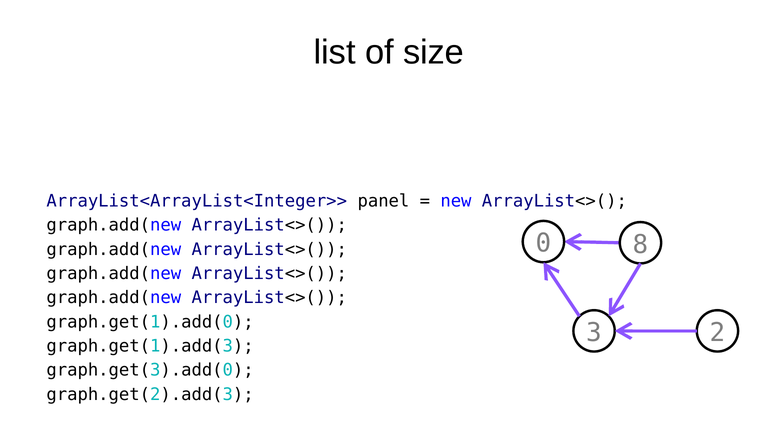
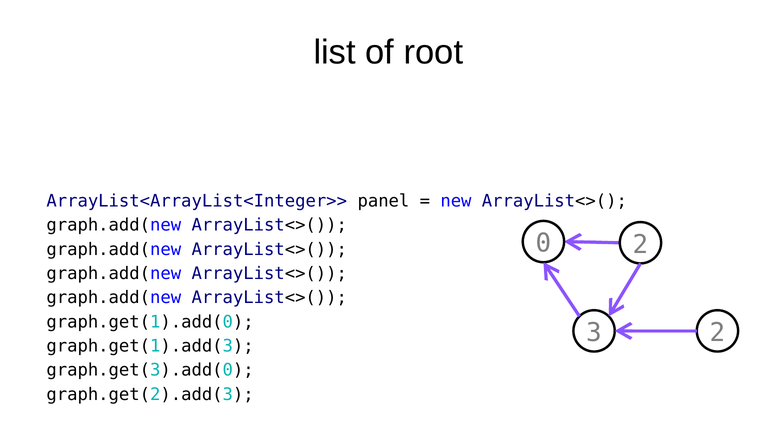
size: size -> root
0 8: 8 -> 2
